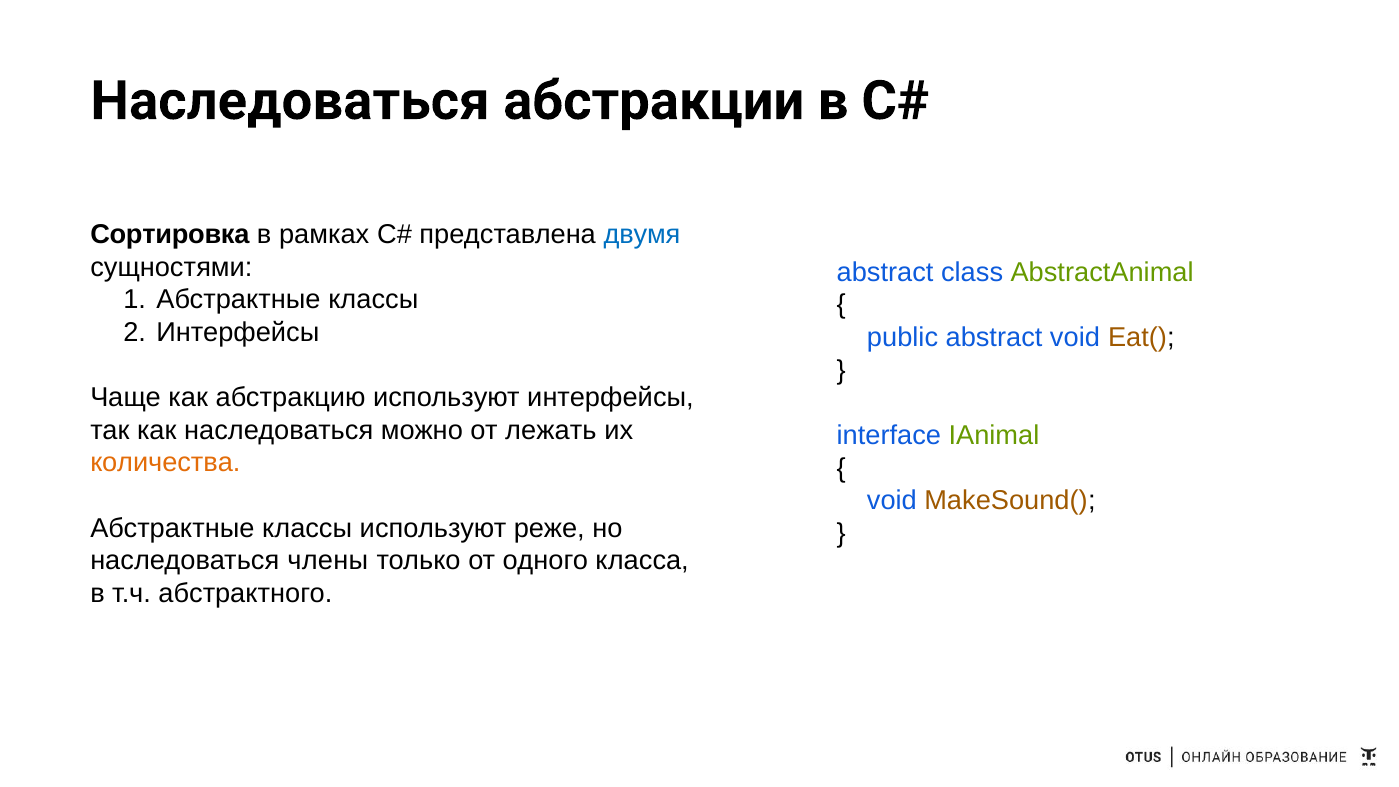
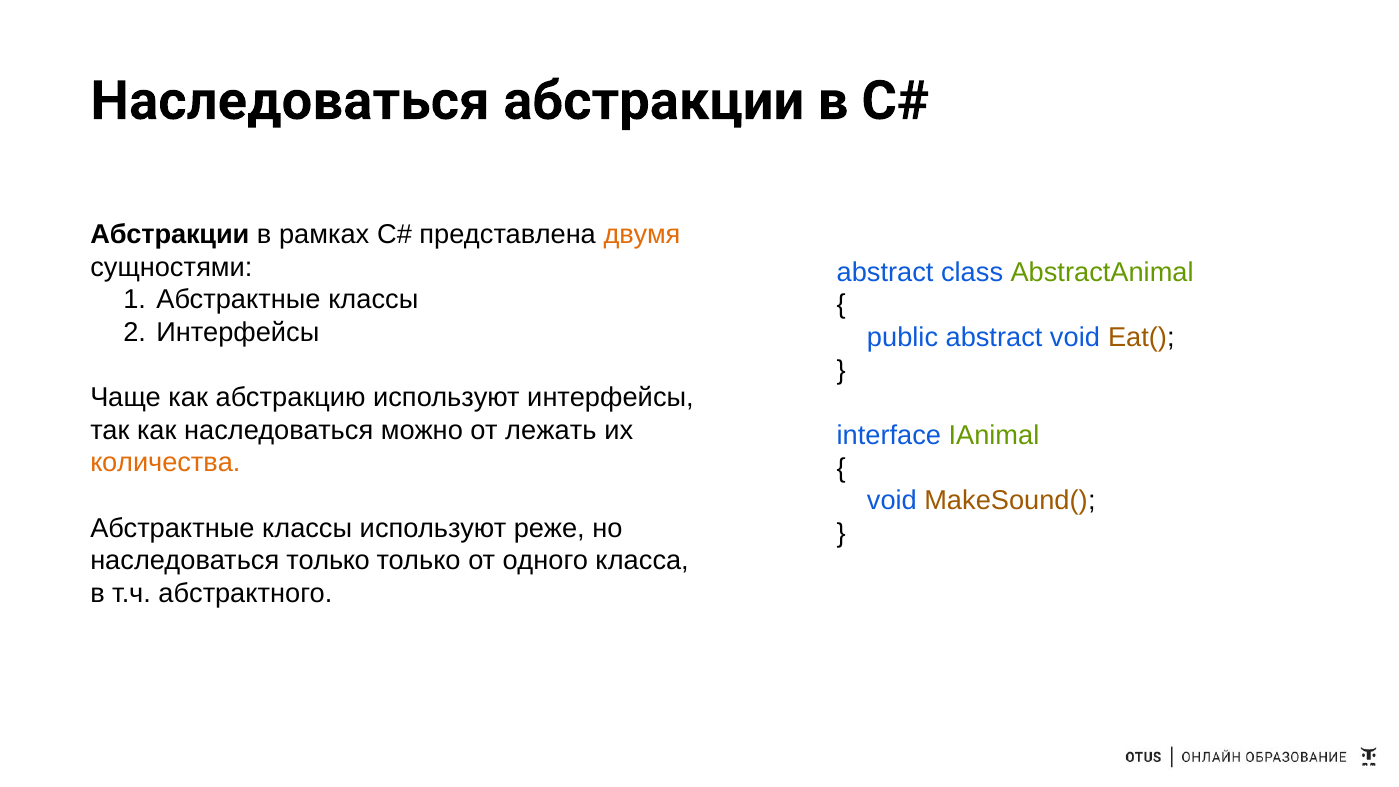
Сортировка at (170, 234): Сортировка -> Абстракции
двумя colour: blue -> orange
наследоваться члены: члены -> только
